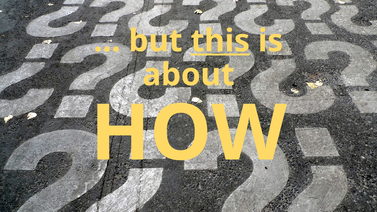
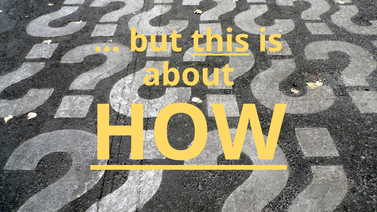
HOW underline: none -> present
